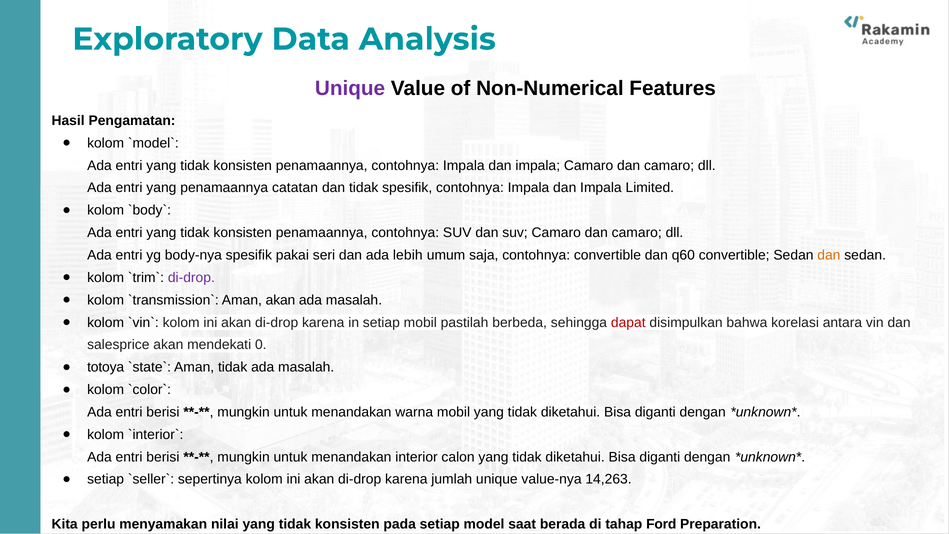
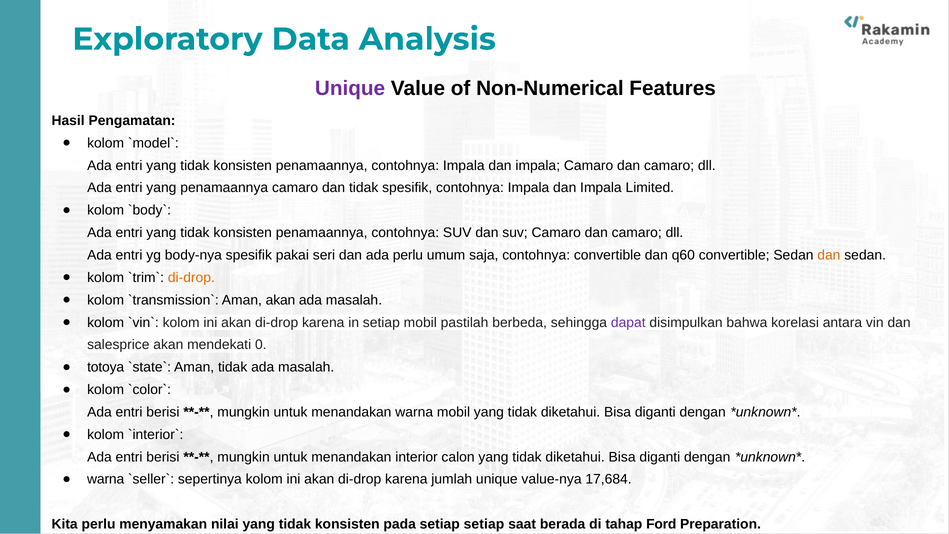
penamaannya catatan: catatan -> camaro
ada lebih: lebih -> perlu
di-drop at (191, 277) colour: purple -> orange
dapat colour: red -> purple
setiap at (106, 479): setiap -> warna
14,263: 14,263 -> 17,684
setiap model: model -> setiap
